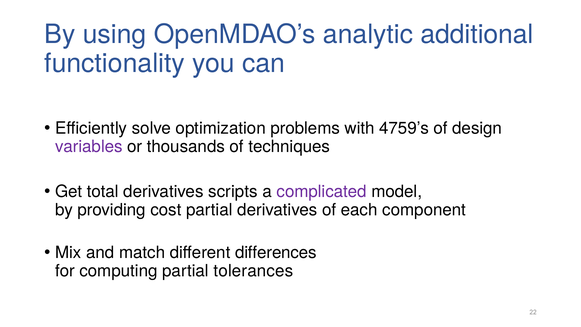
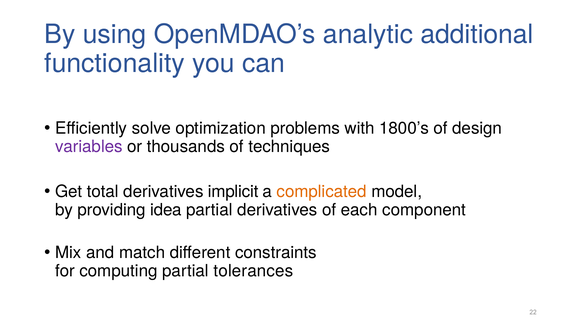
4759’s: 4759’s -> 1800’s
scripts: scripts -> implicit
complicated colour: purple -> orange
cost: cost -> idea
differences: differences -> constraints
